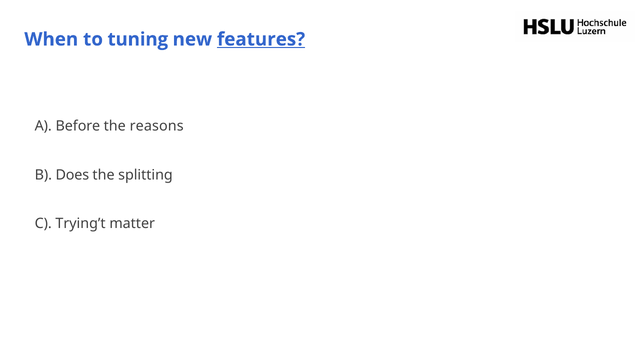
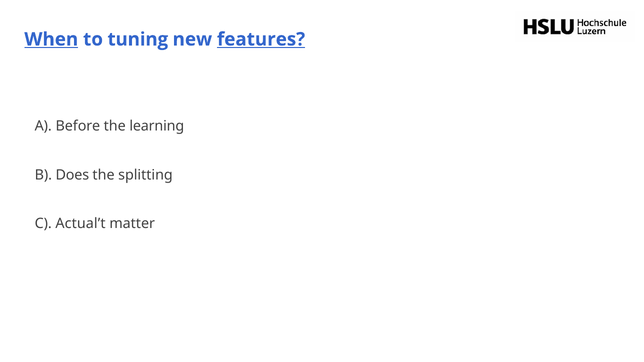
When underline: none -> present
reasons: reasons -> learning
Trying’t: Trying’t -> Actual’t
